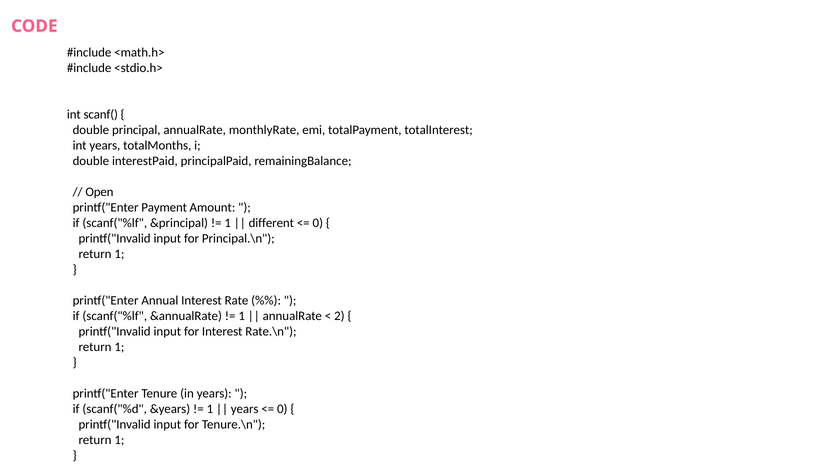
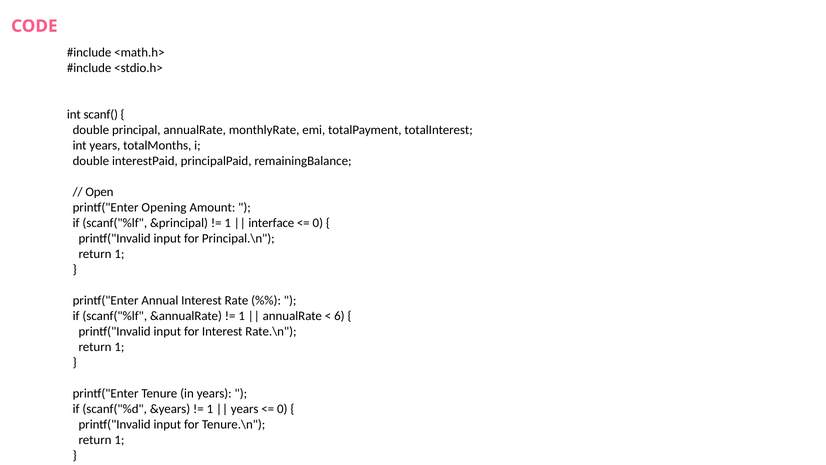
Payment: Payment -> Opening
different: different -> interface
2: 2 -> 6
